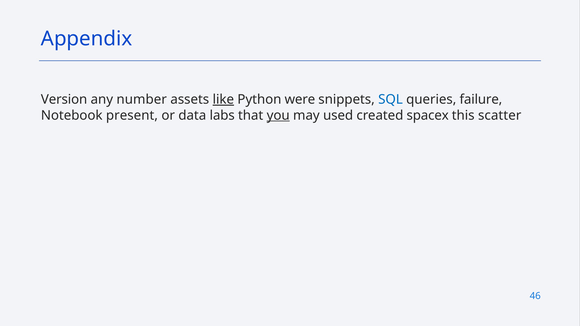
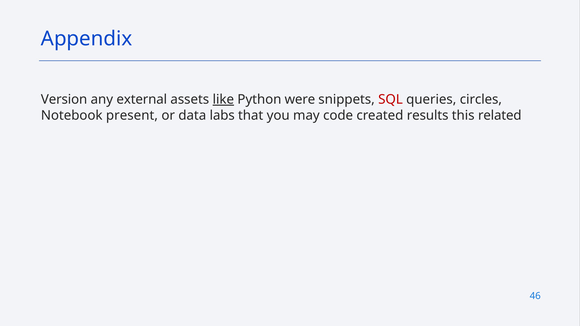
number: number -> external
SQL colour: blue -> red
failure: failure -> circles
you underline: present -> none
used: used -> code
spacex: spacex -> results
scatter: scatter -> related
